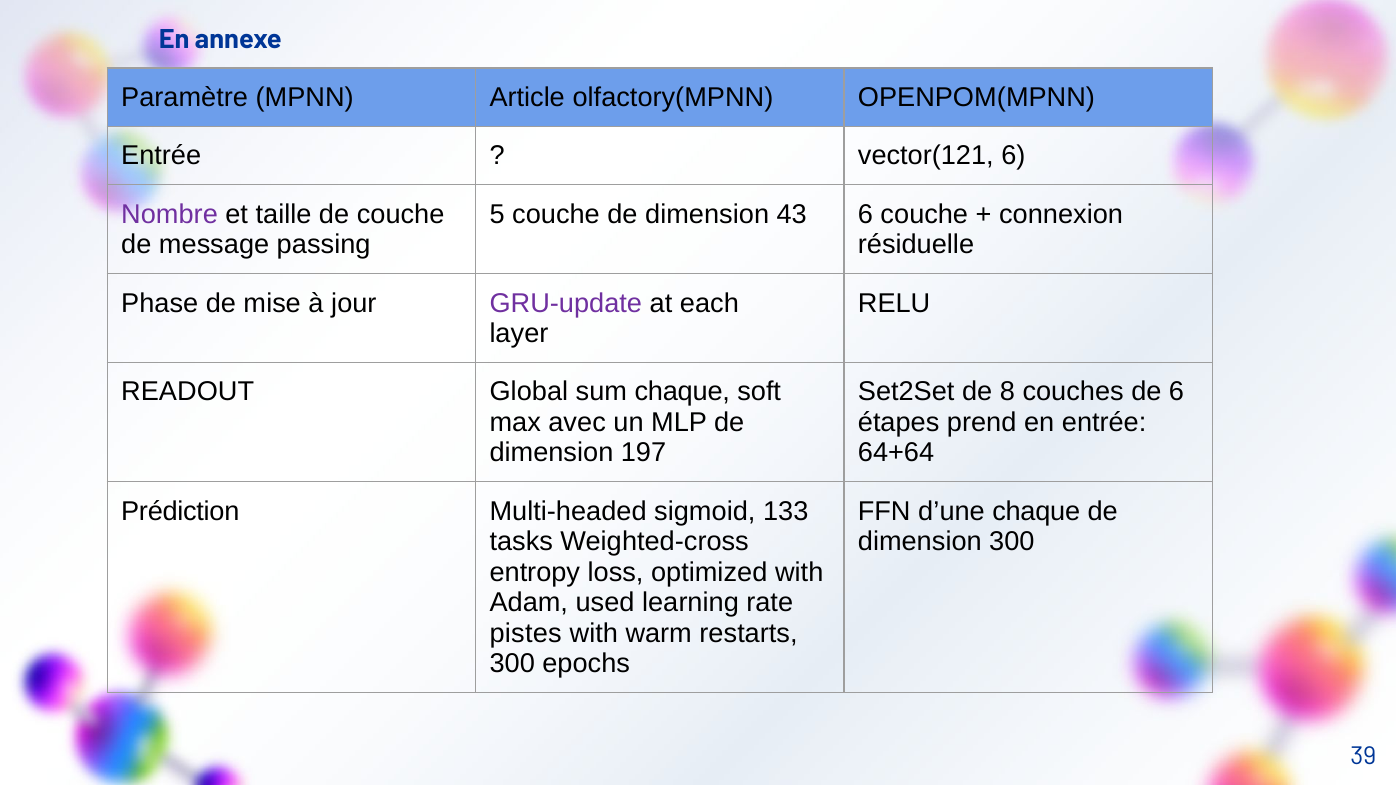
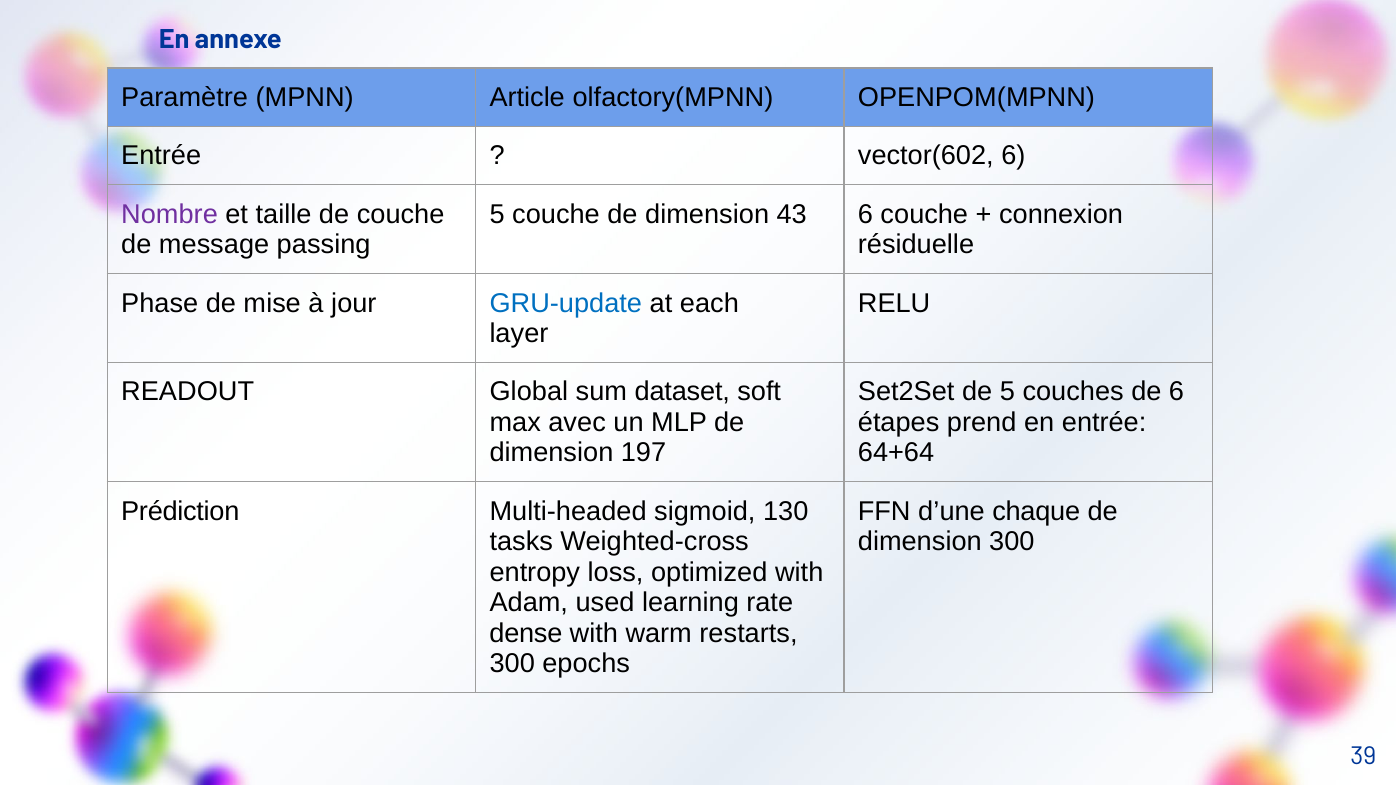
vector(121: vector(121 -> vector(602
GRU-update colour: purple -> blue
sum chaque: chaque -> dataset
de 8: 8 -> 5
133: 133 -> 130
pistes: pistes -> dense
